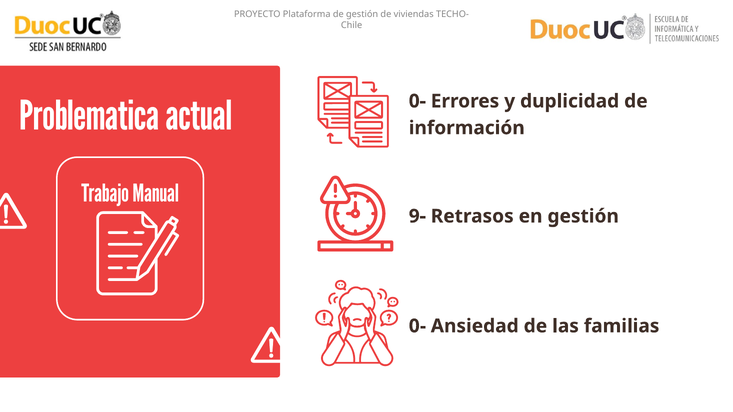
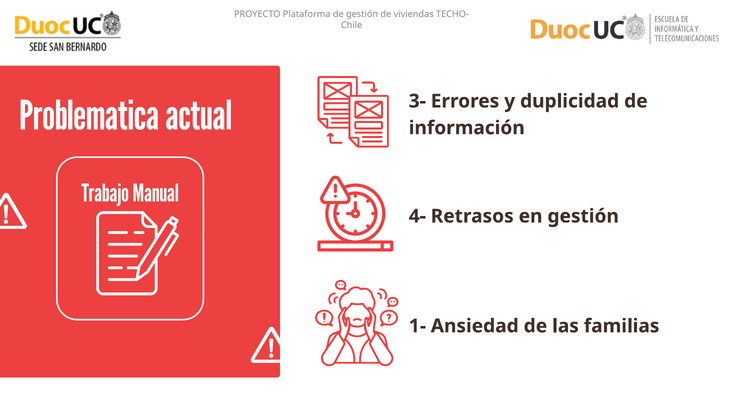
0- at (417, 101): 0- -> 3-
9-: 9- -> 4-
0- at (417, 326): 0- -> 1-
